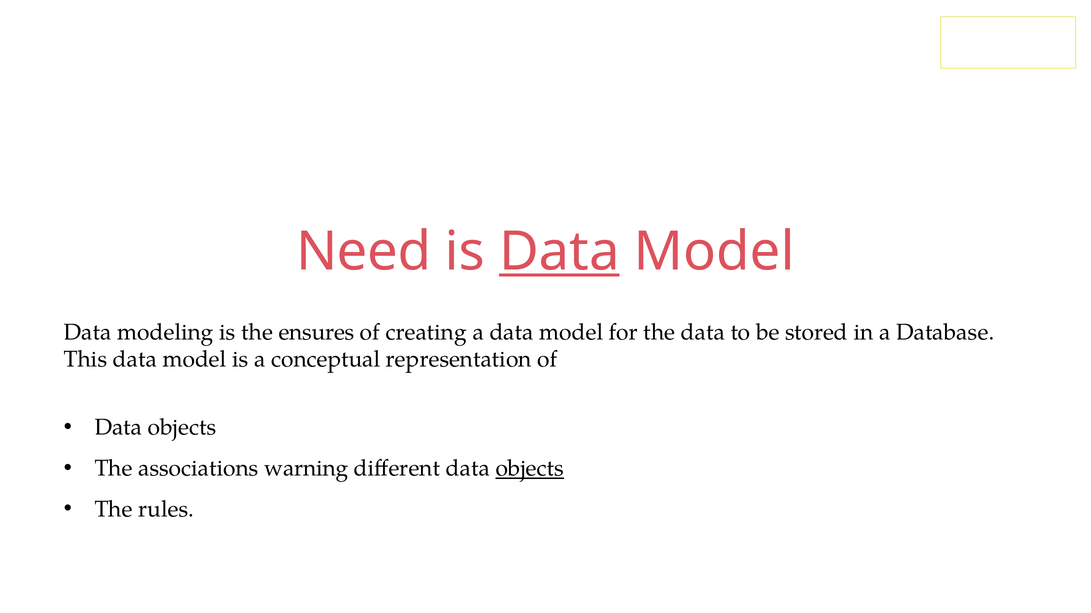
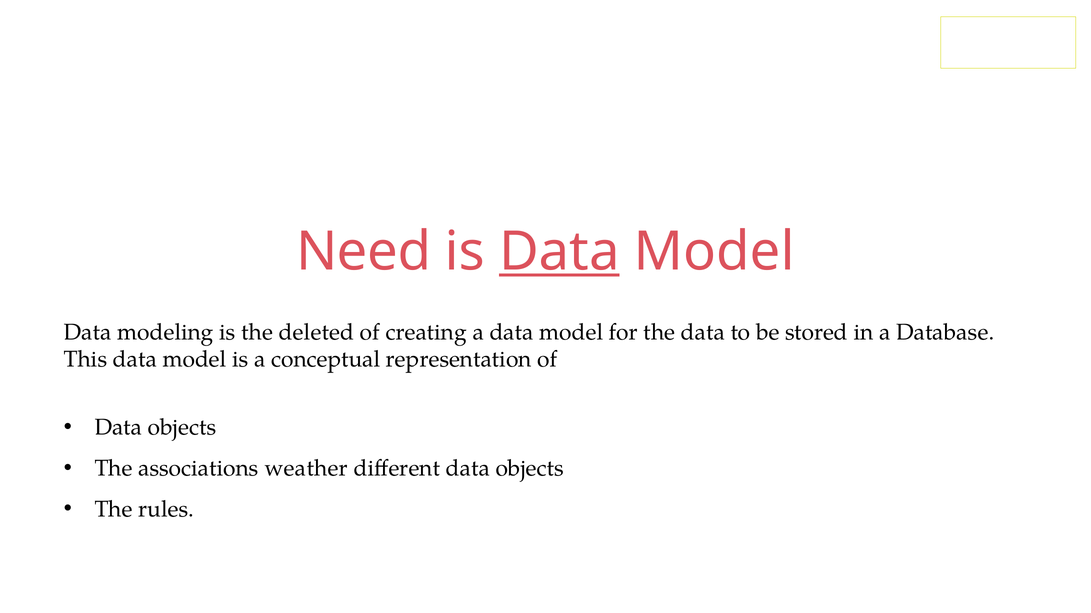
ensures: ensures -> deleted
warning: warning -> weather
objects at (530, 469) underline: present -> none
